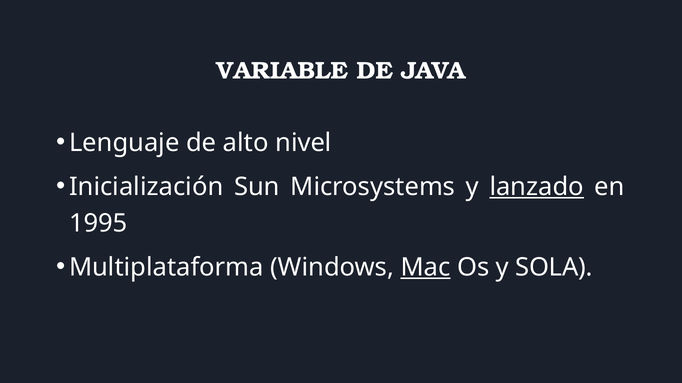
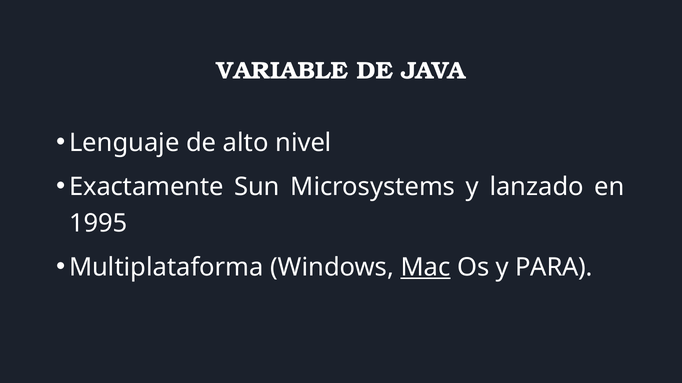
Inicialización: Inicialización -> Exactamente
lanzado underline: present -> none
SOLA: SOLA -> PARA
